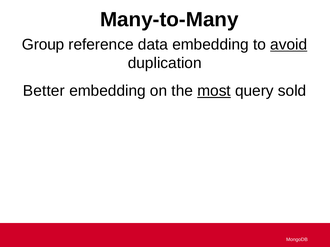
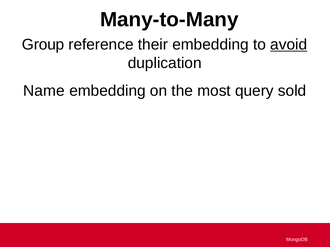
data: data -> their
Better: Better -> Name
most underline: present -> none
